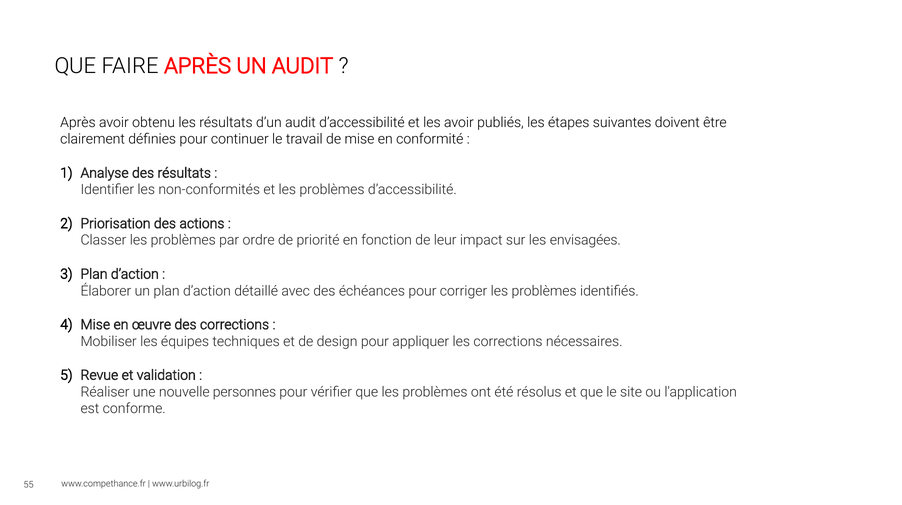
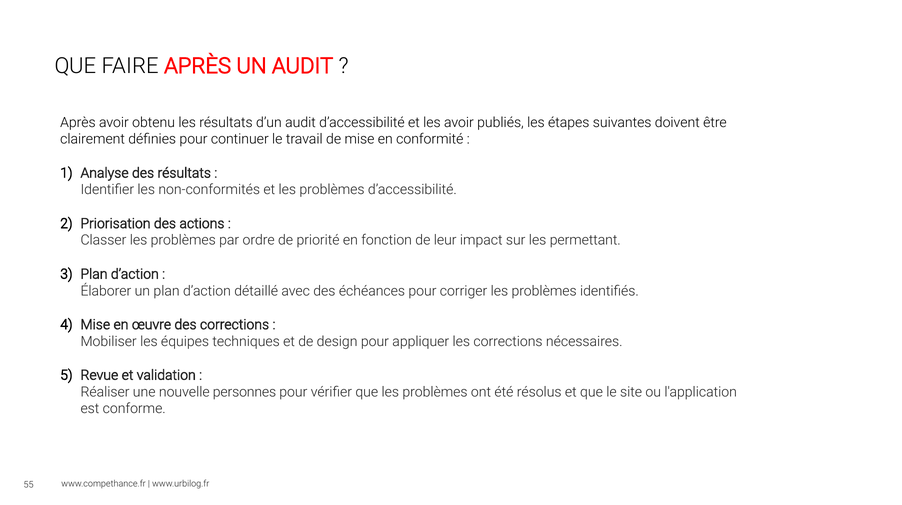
envisagées: envisagées -> permettant
